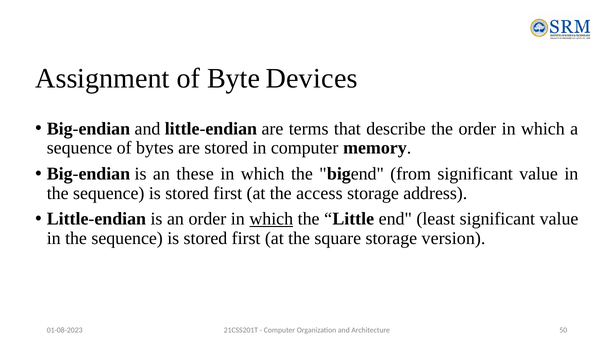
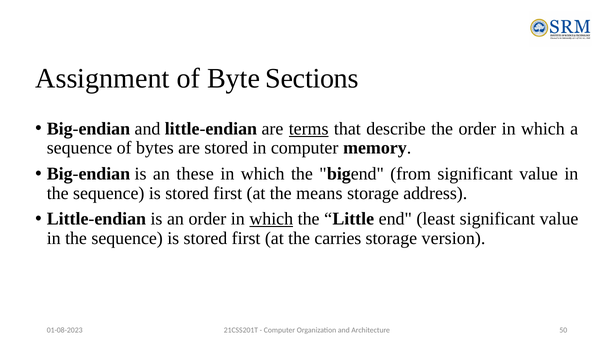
Devices: Devices -> Sections
terms underline: none -> present
access: access -> means
square: square -> carries
